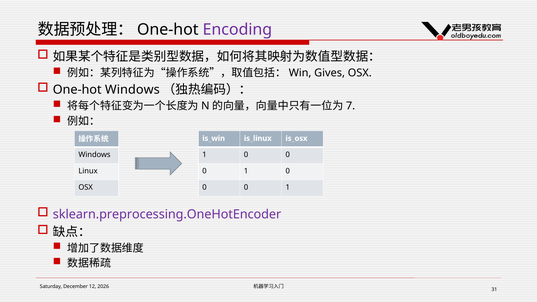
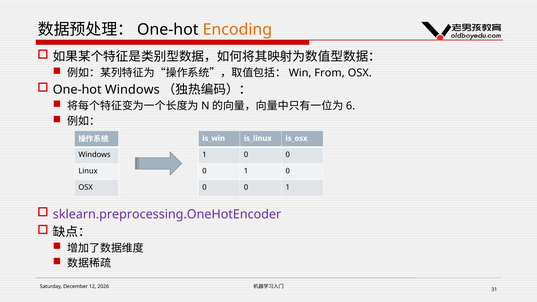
Encoding colour: purple -> orange
Gives: Gives -> From
7: 7 -> 6
